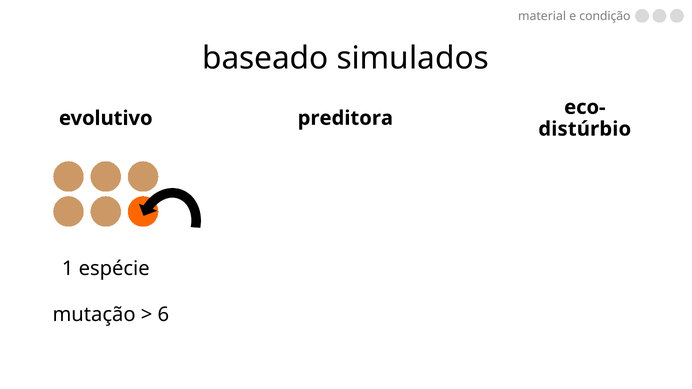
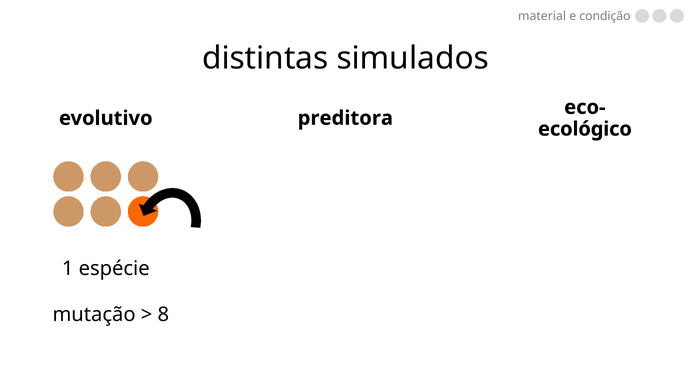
baseado: baseado -> distintas
distúrbio: distúrbio -> ecológico
6: 6 -> 8
